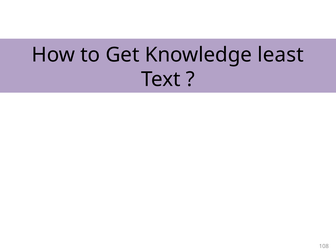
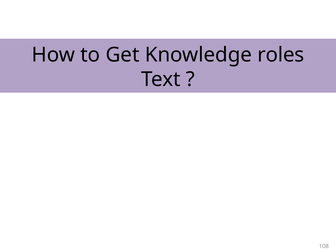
least: least -> roles
